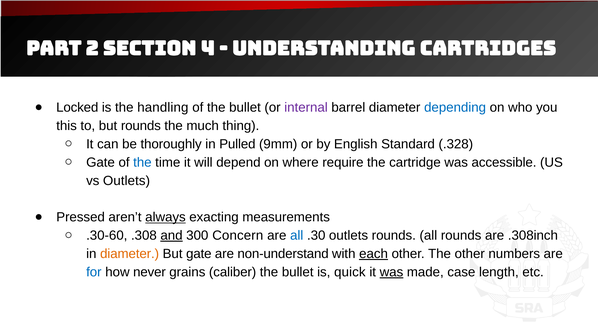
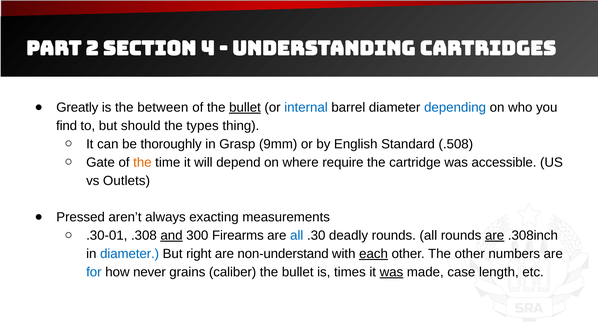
Locked: Locked -> Greatly
handling: handling -> between
bullet at (245, 108) underline: none -> present
internal colour: purple -> blue
this: this -> find
but rounds: rounds -> should
much: much -> types
Pulled: Pulled -> Grasp
.328: .328 -> .508
the at (142, 163) colour: blue -> orange
always underline: present -> none
.30-60: .30-60 -> .30-01
Concern: Concern -> Firearms
.30 outlets: outlets -> deadly
are at (495, 236) underline: none -> present
diameter at (130, 254) colour: orange -> blue
But gate: gate -> right
quick: quick -> times
